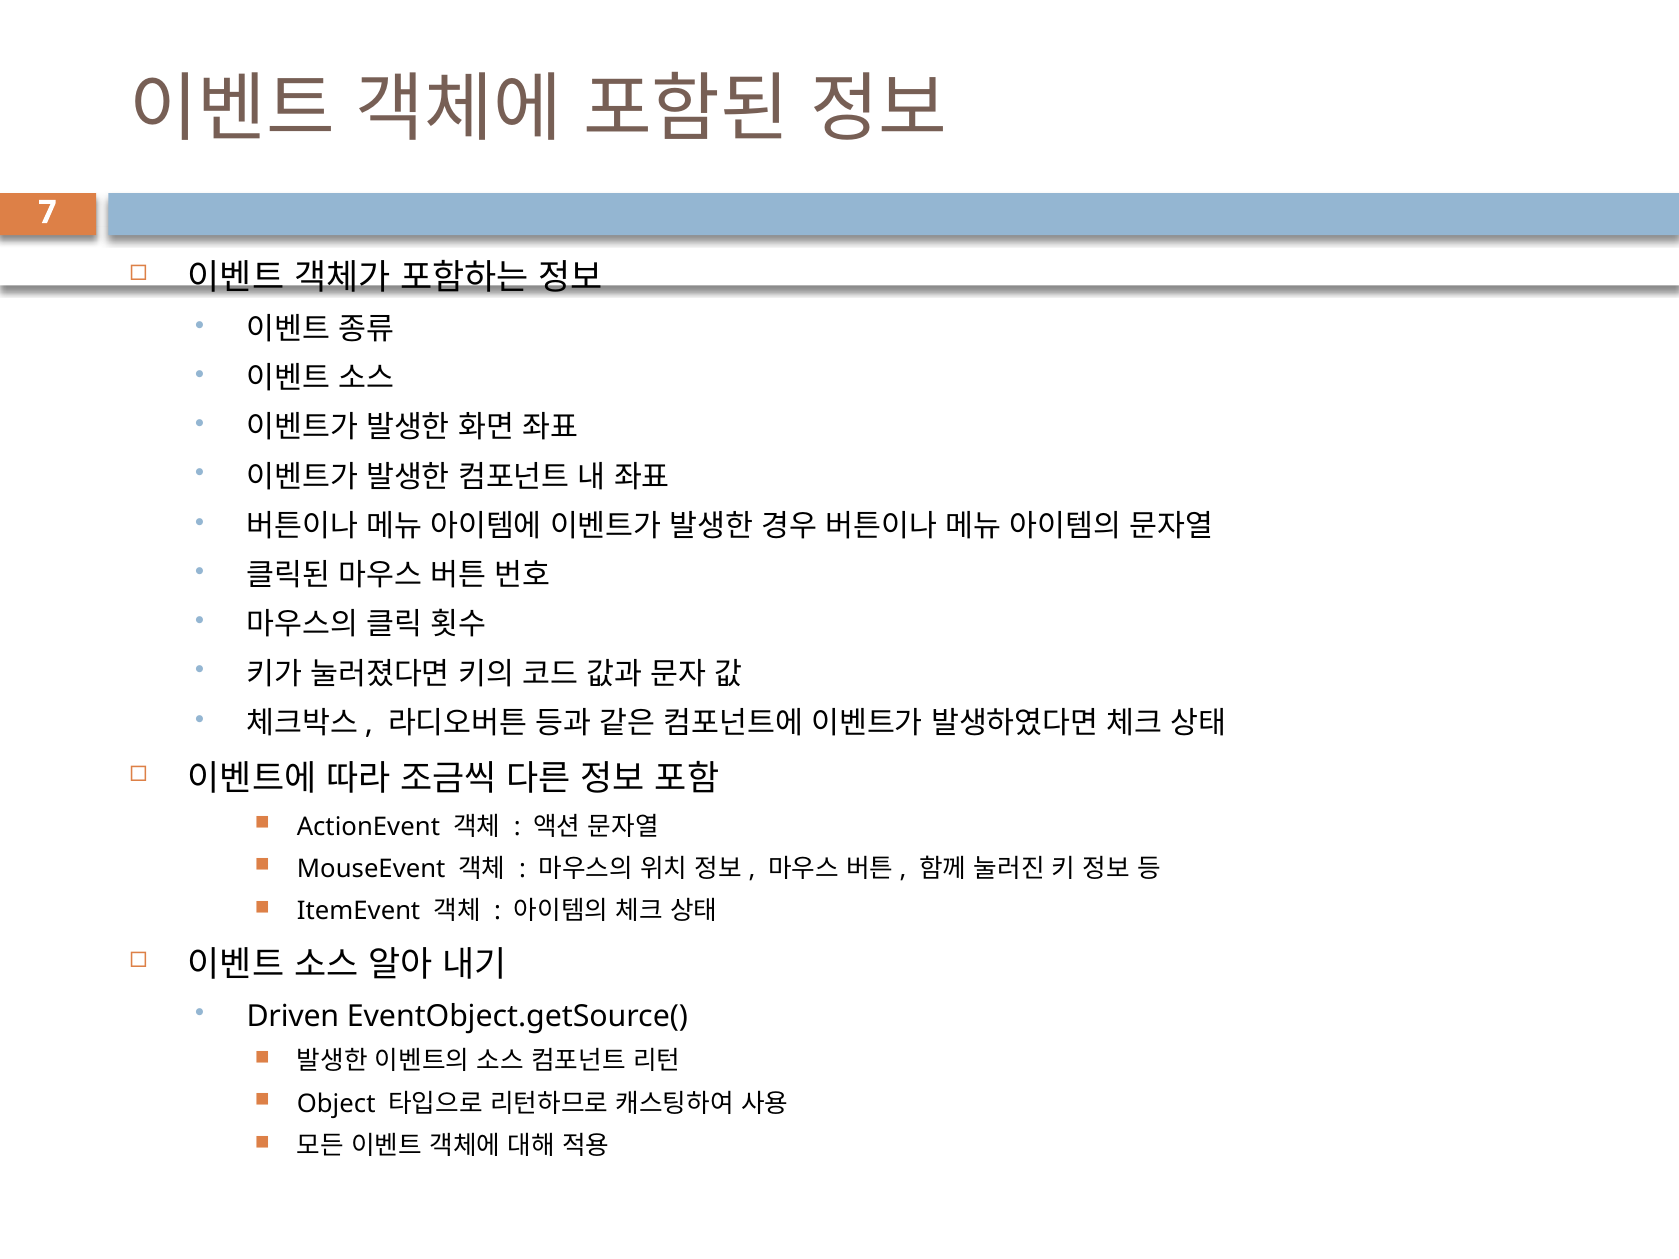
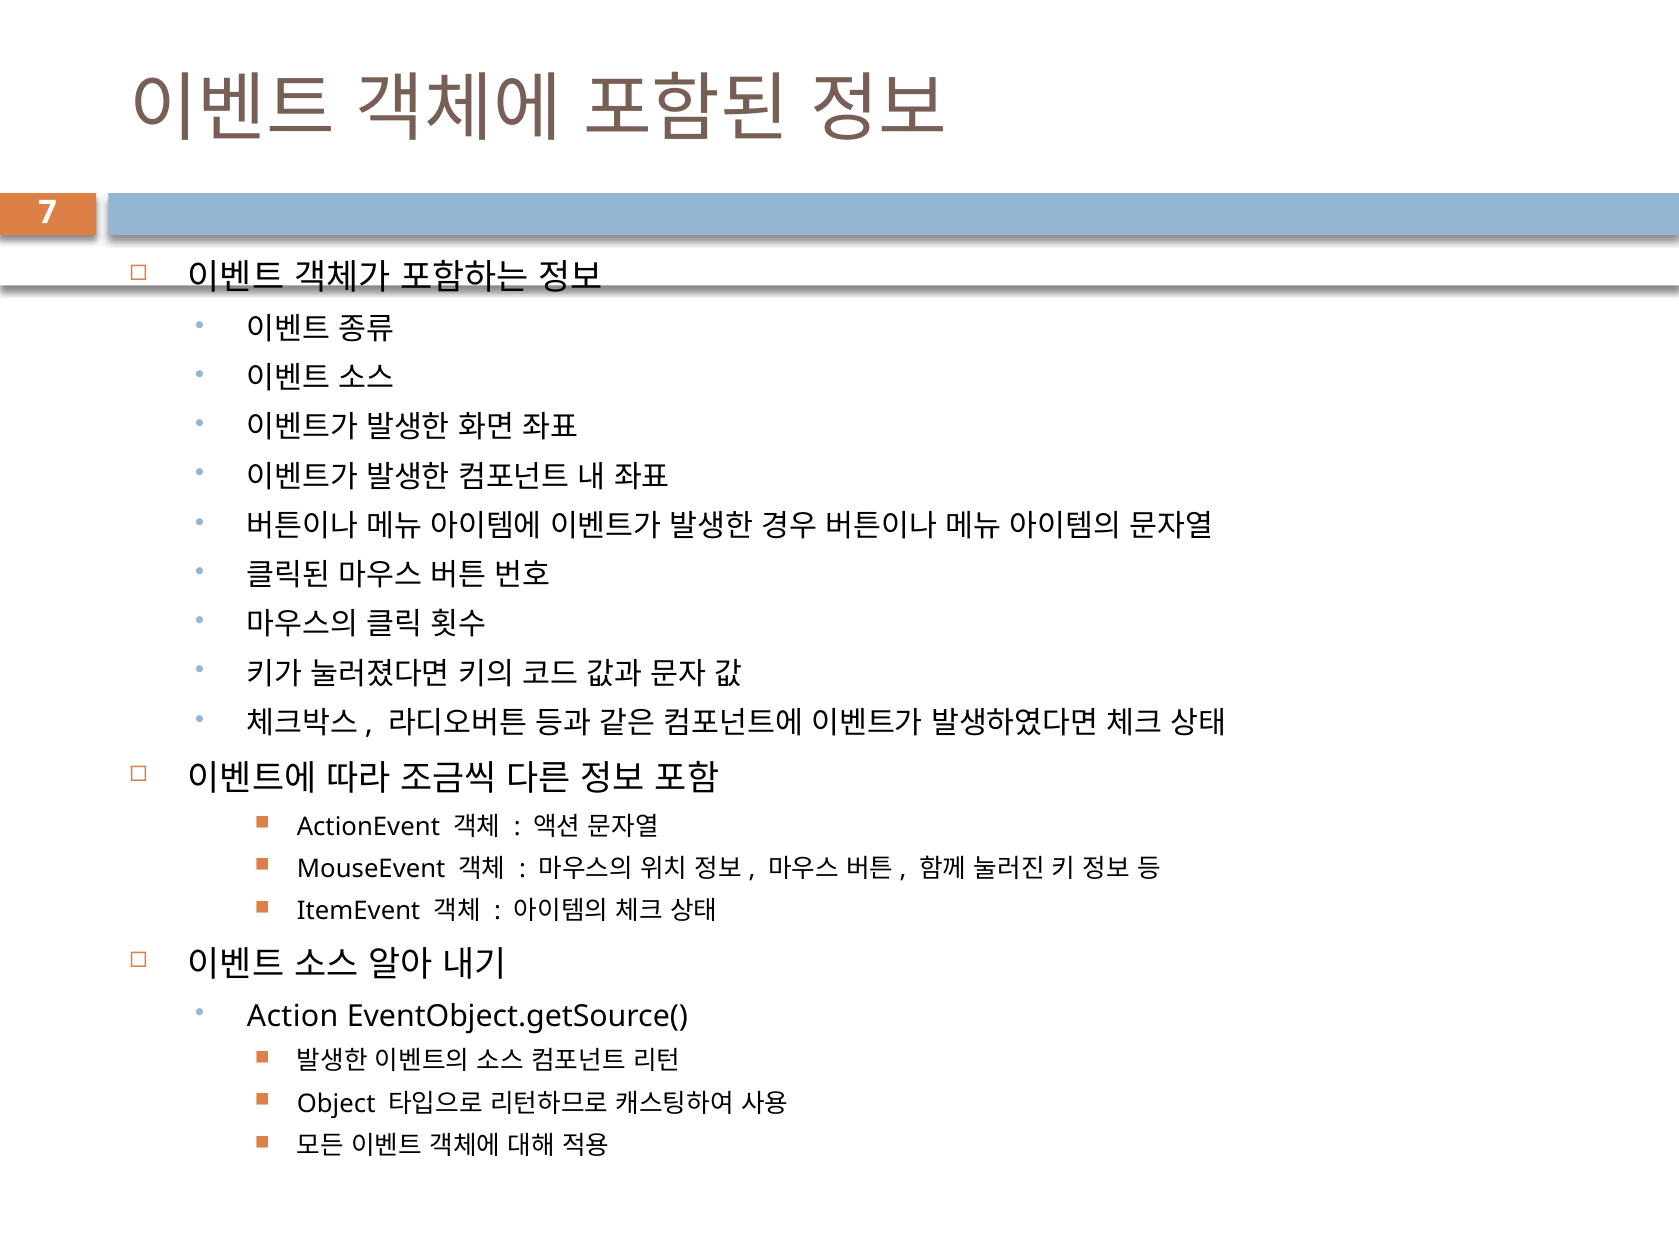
Driven: Driven -> Action
